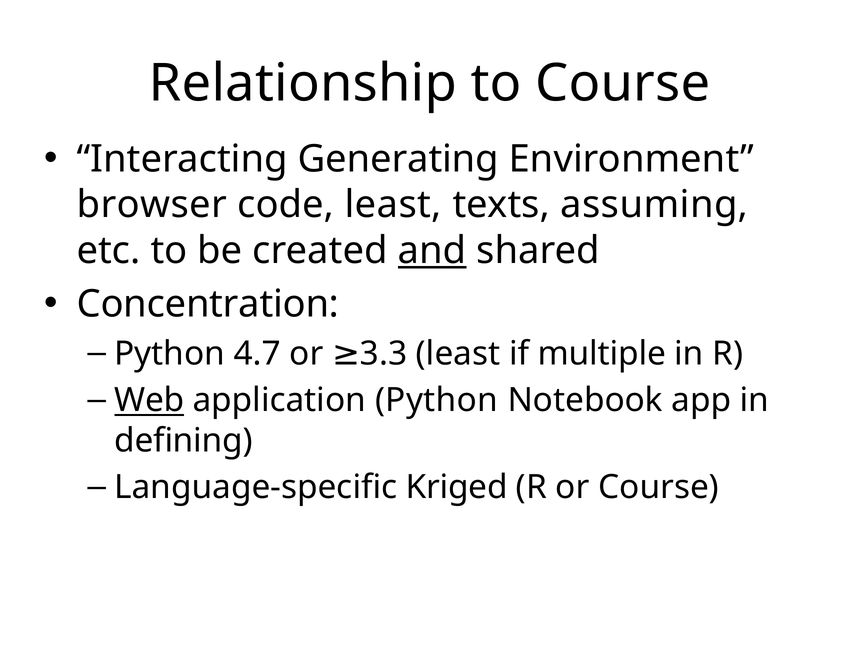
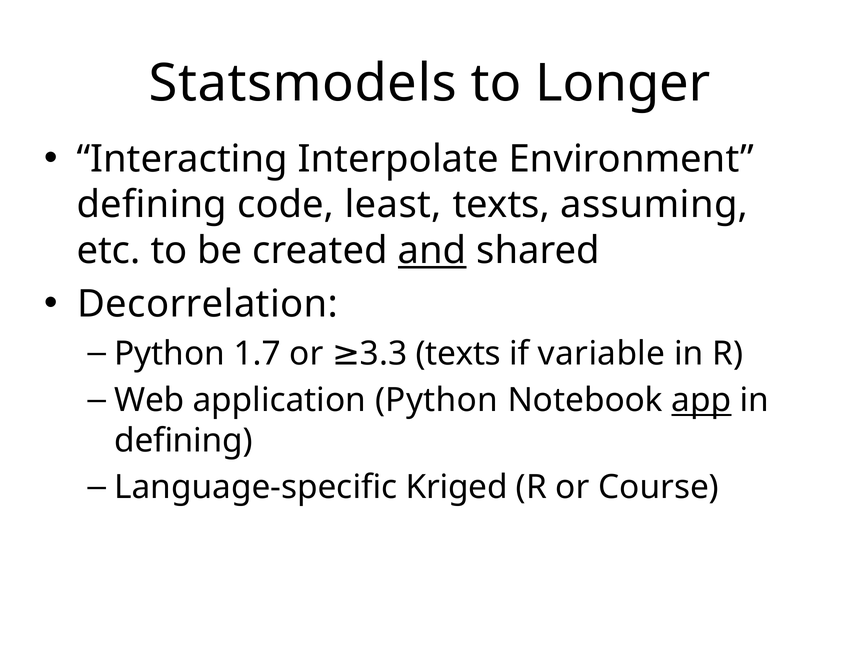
Relationship: Relationship -> Statsmodels
to Course: Course -> Longer
Generating: Generating -> Interpolate
browser at (152, 205): browser -> defining
Concentration: Concentration -> Decorrelation
4.7: 4.7 -> 1.7
least at (458, 354): least -> texts
multiple: multiple -> variable
Web underline: present -> none
app underline: none -> present
